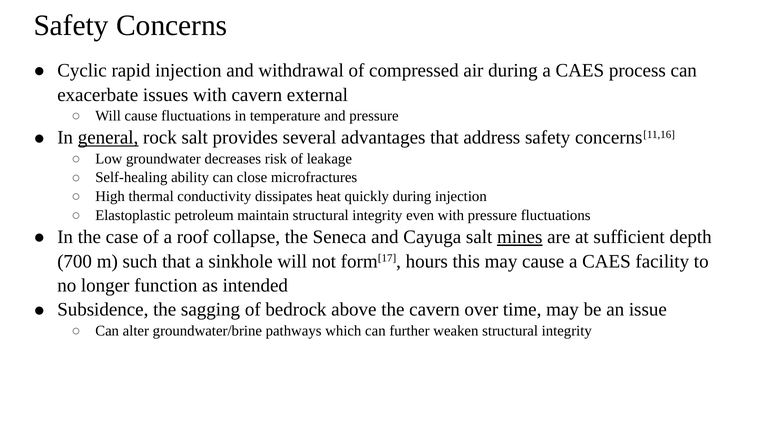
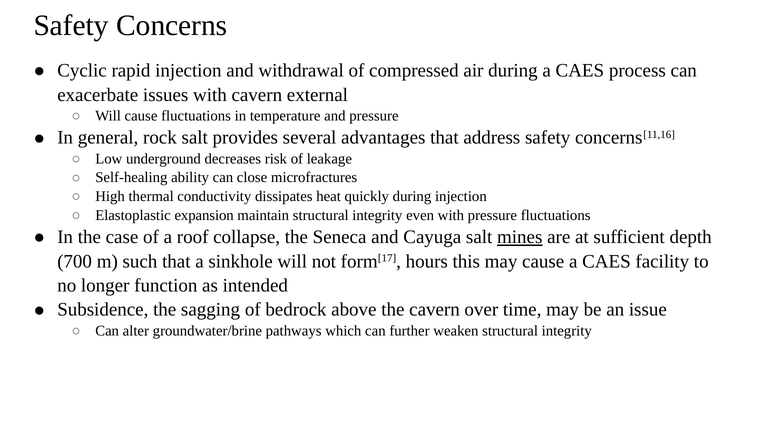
general underline: present -> none
groundwater: groundwater -> underground
petroleum: petroleum -> expansion
